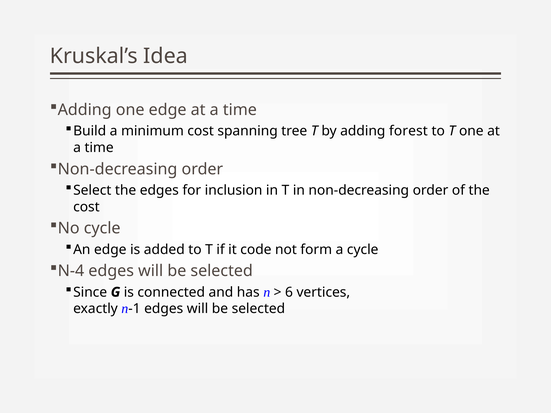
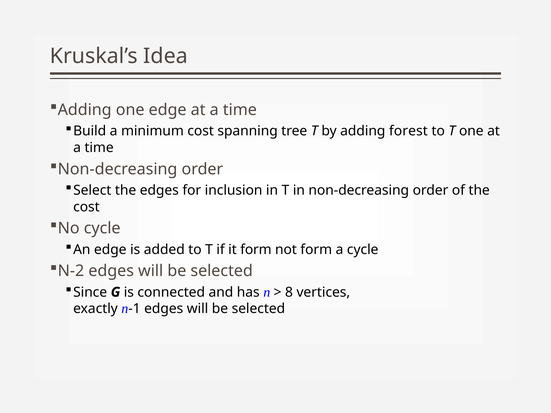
it code: code -> form
N-4: N-4 -> N-2
6: 6 -> 8
